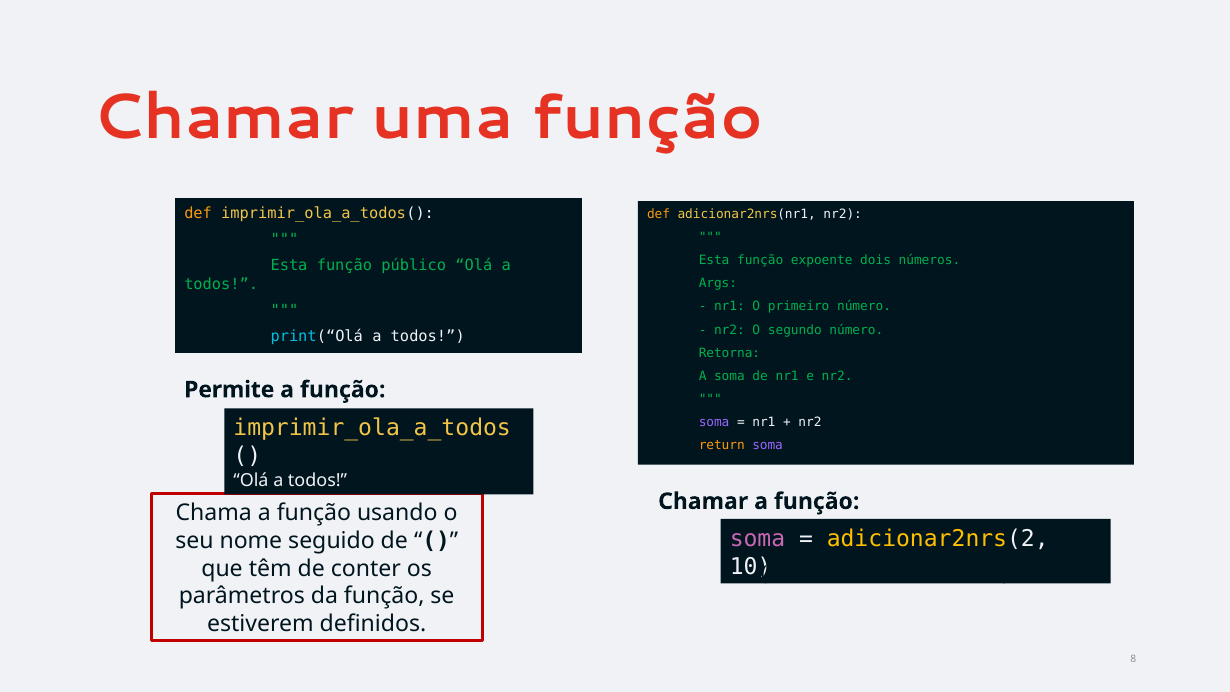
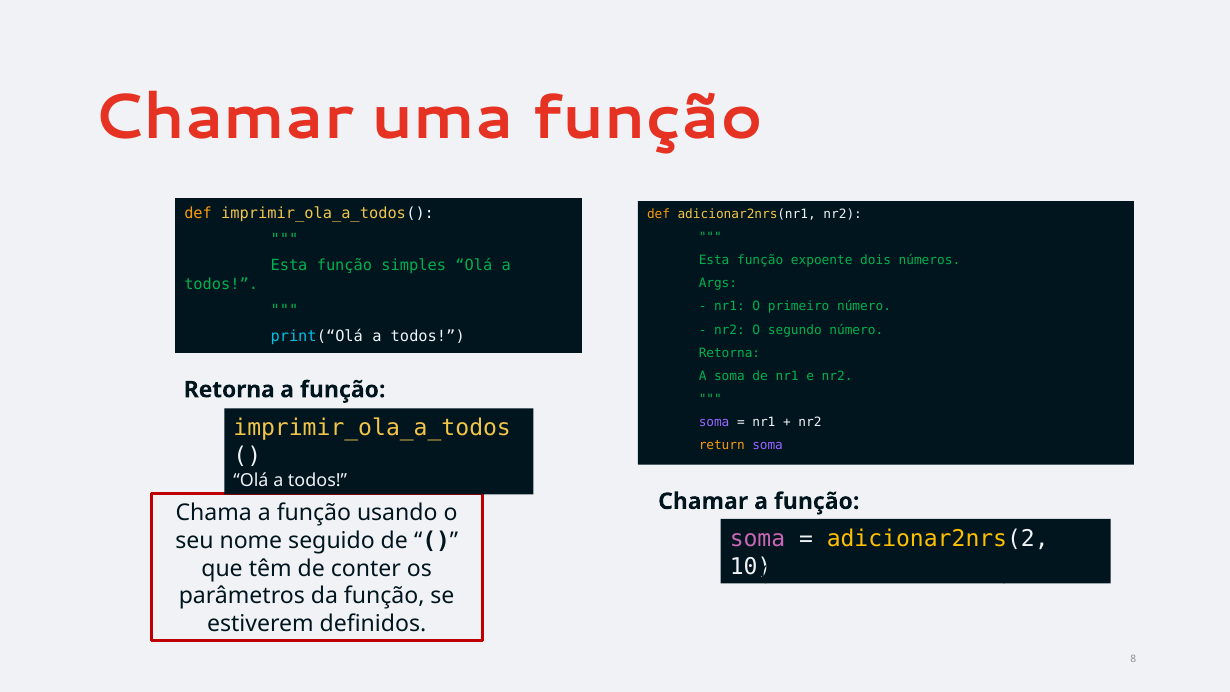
público: público -> simples
Permite at (229, 390): Permite -> Retorna
